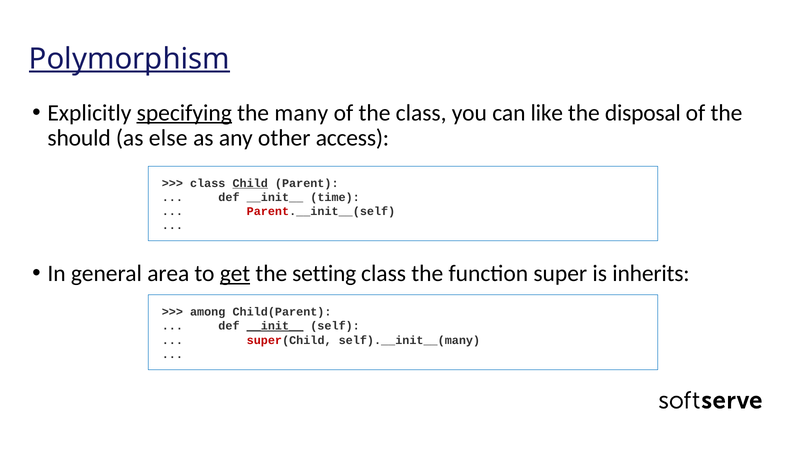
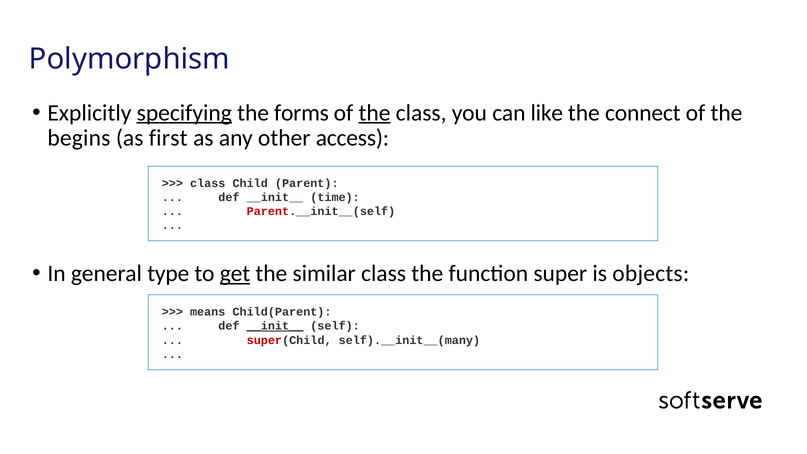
Polymorphism underline: present -> none
many: many -> forms
the at (375, 113) underline: none -> present
disposal: disposal -> connect
should: should -> begins
else: else -> first
Child underline: present -> none
area: area -> type
setting: setting -> similar
inherits: inherits -> objects
among: among -> means
